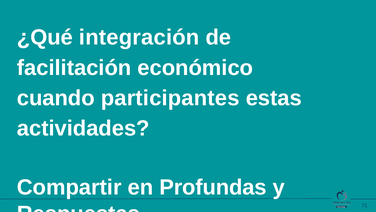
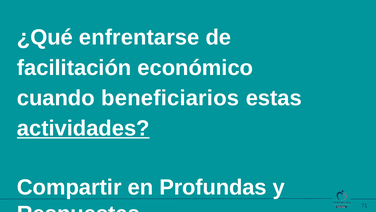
integración: integración -> enfrentarse
participantes: participantes -> beneficiarios
actividades underline: none -> present
